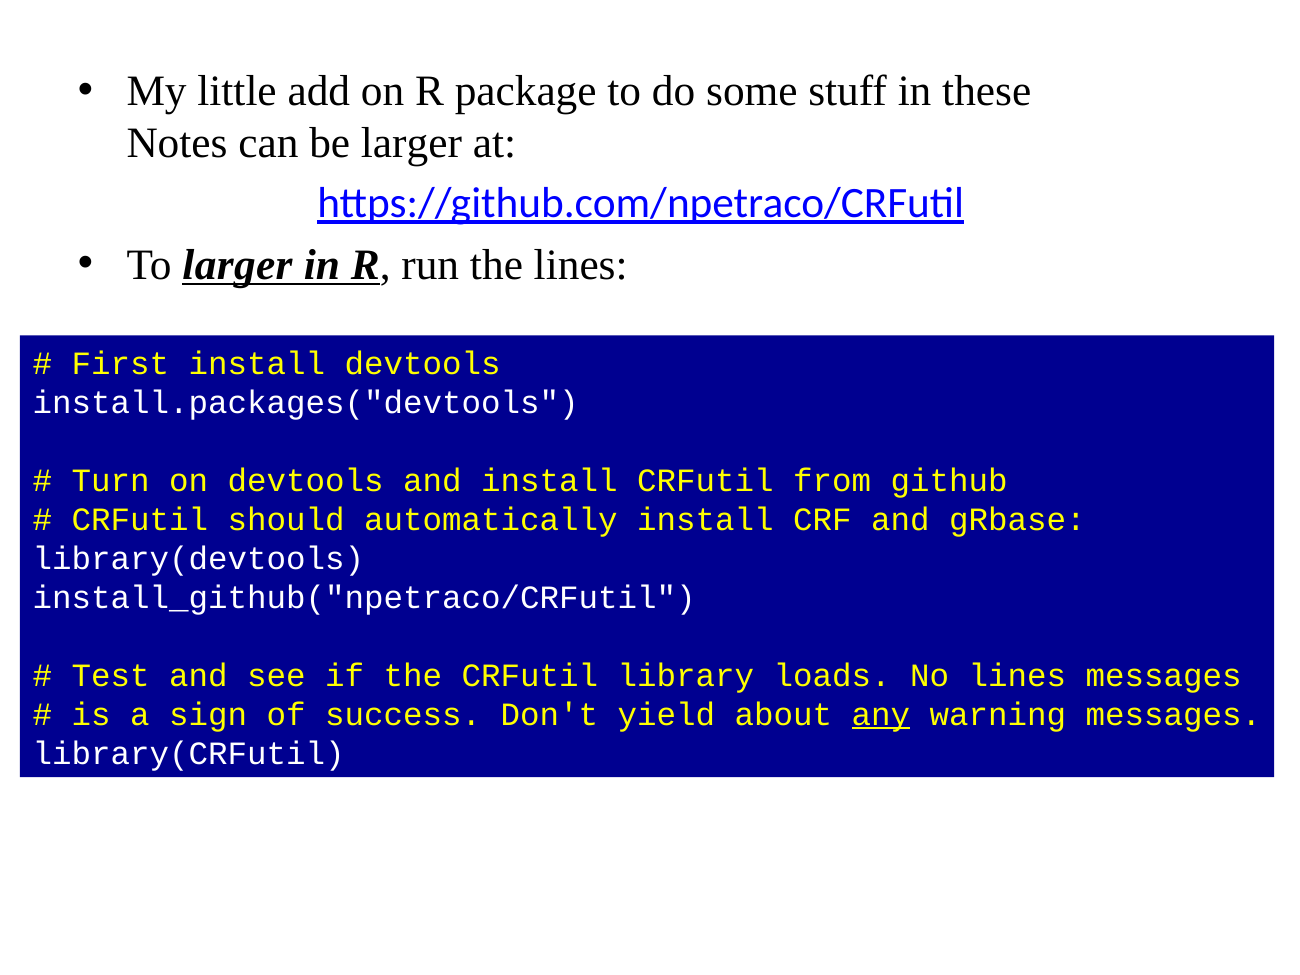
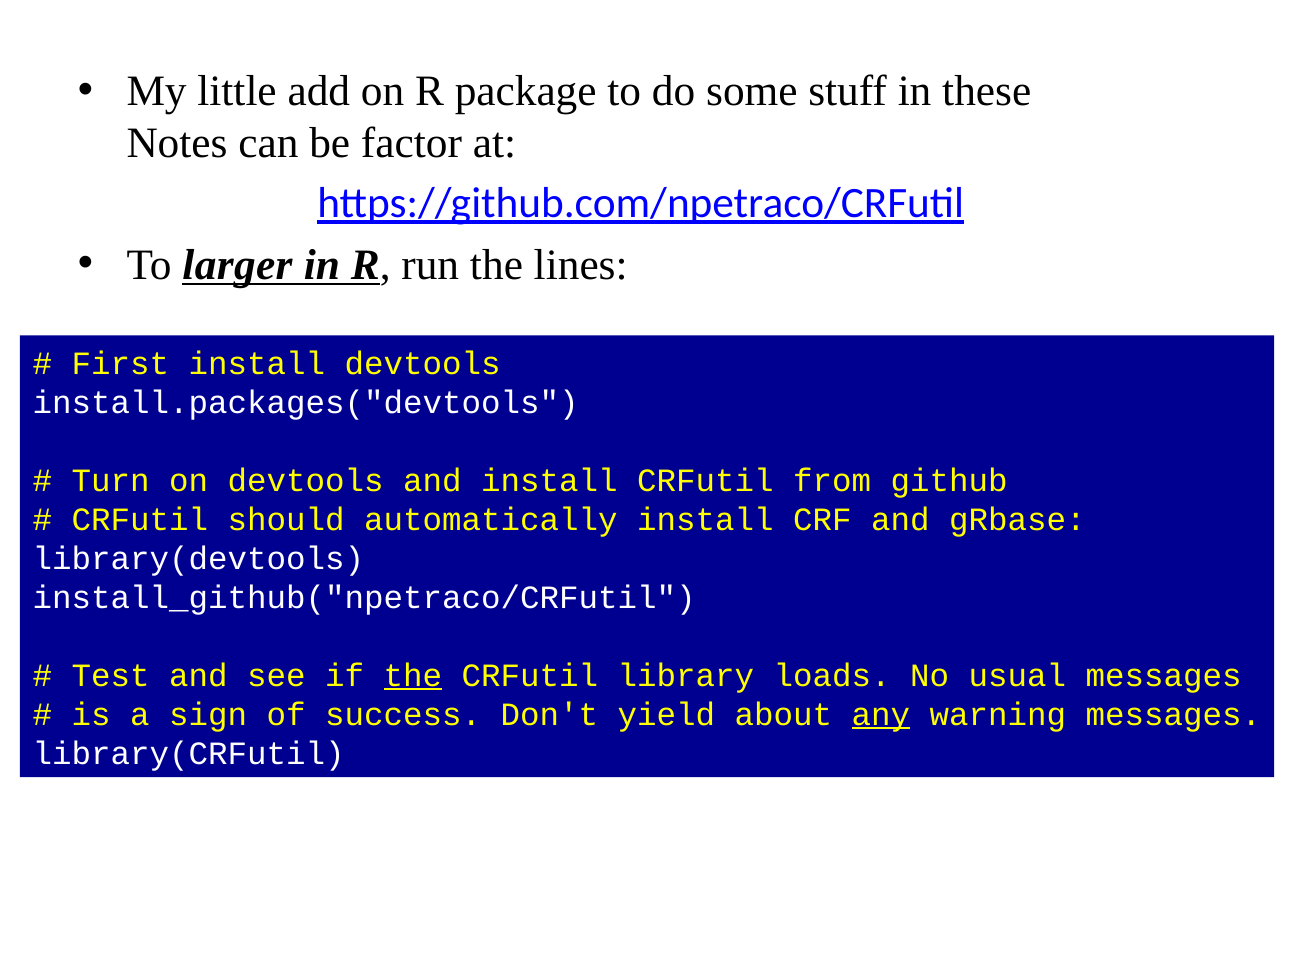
be larger: larger -> factor
the at (413, 675) underline: none -> present
No lines: lines -> usual
